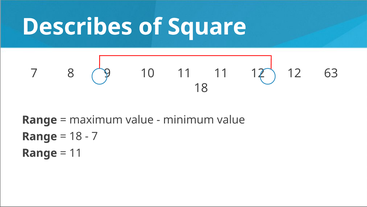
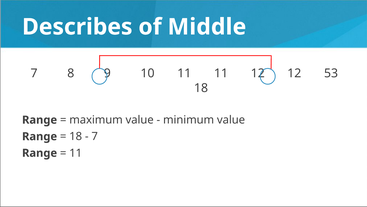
Square: Square -> Middle
63: 63 -> 53
